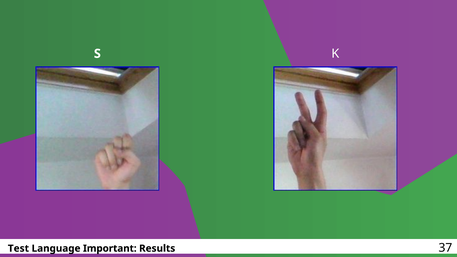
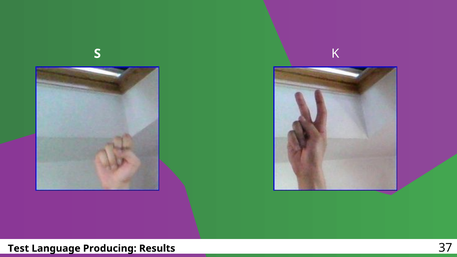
Important: Important -> Producing
